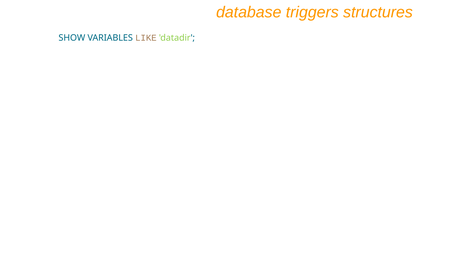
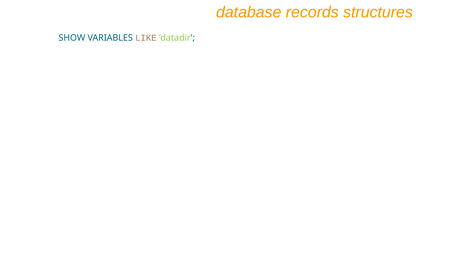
triggers: triggers -> records
